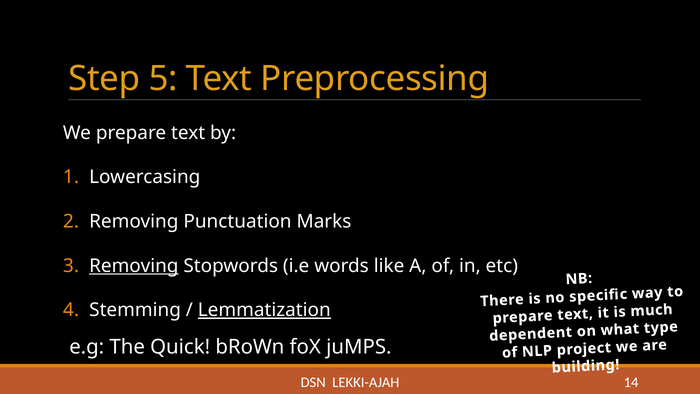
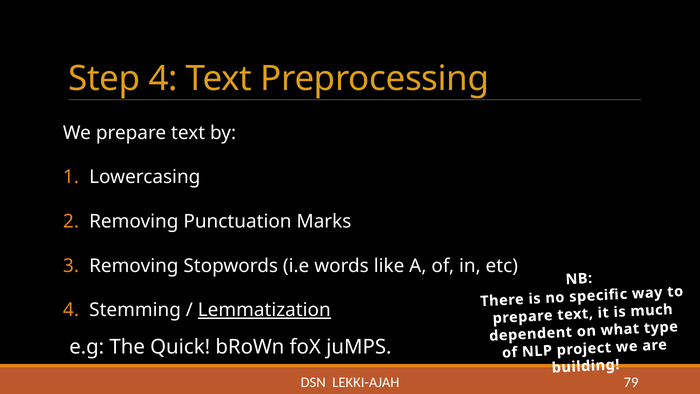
Step 5: 5 -> 4
Removing at (134, 266) underline: present -> none
14: 14 -> 79
